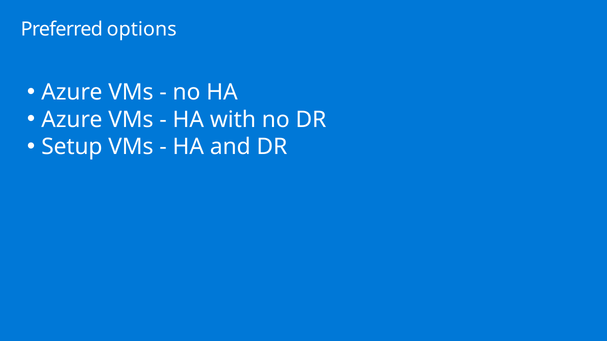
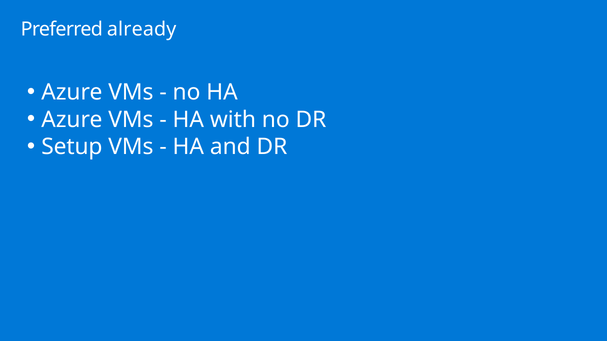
options: options -> already
